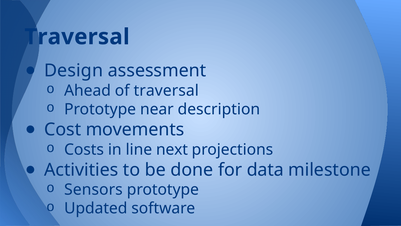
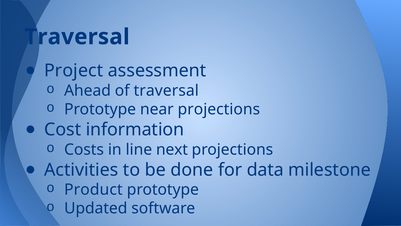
Design: Design -> Project
near description: description -> projections
movements: movements -> information
Sensors: Sensors -> Product
